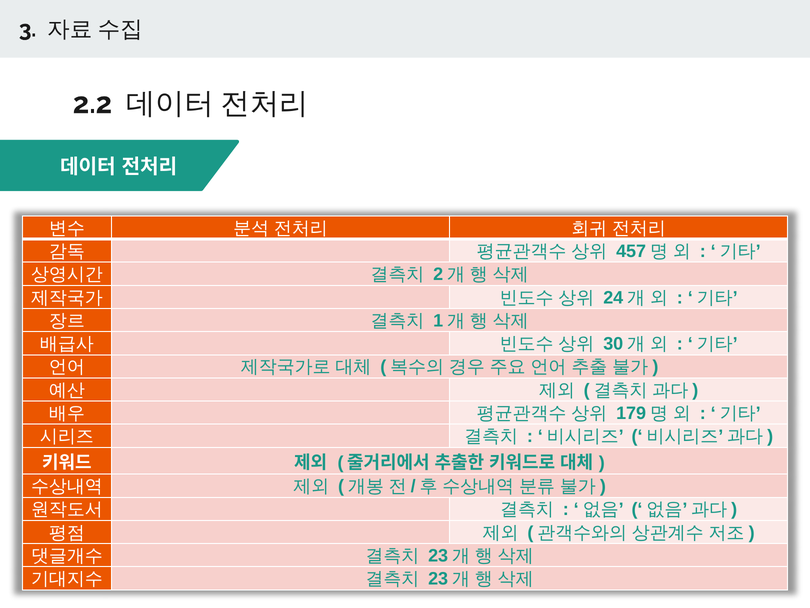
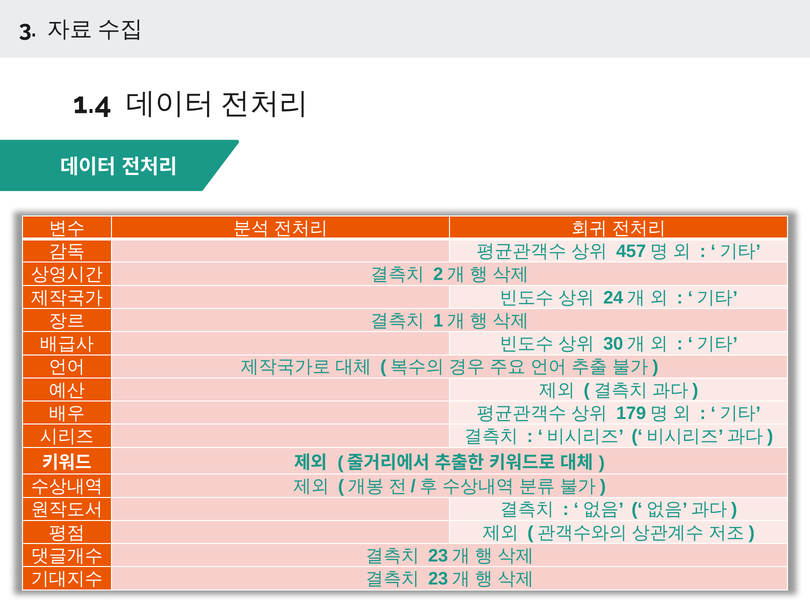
2.2: 2.2 -> 1.4
